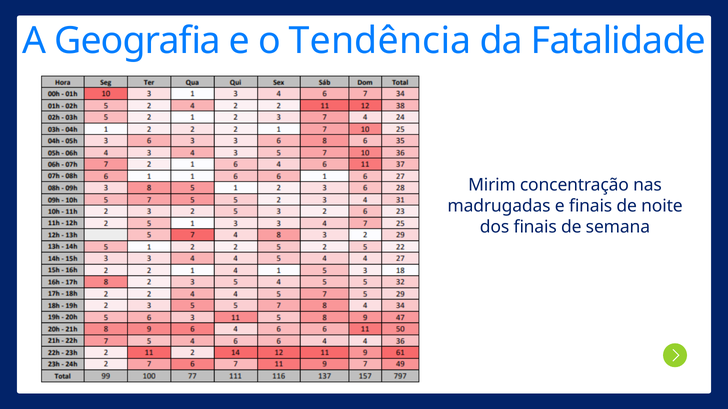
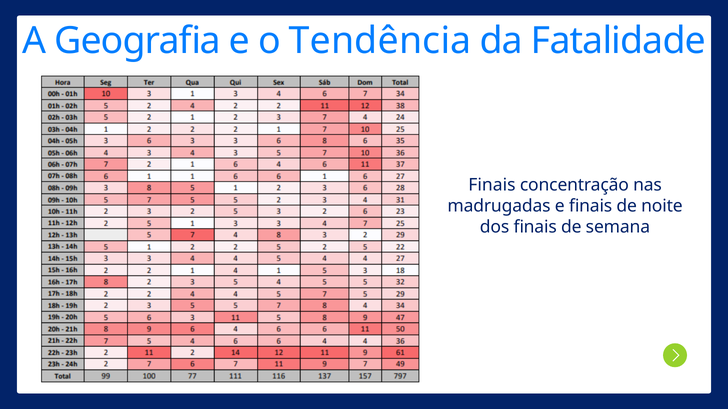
Mirim at (492, 185): Mirim -> Finais
